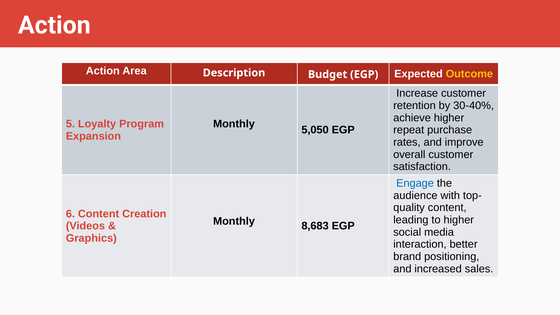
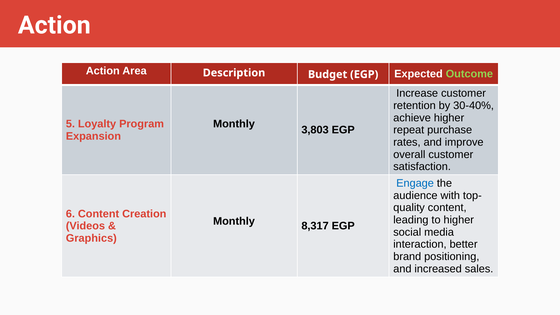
Outcome colour: yellow -> light green
5,050: 5,050 -> 3,803
8,683: 8,683 -> 8,317
